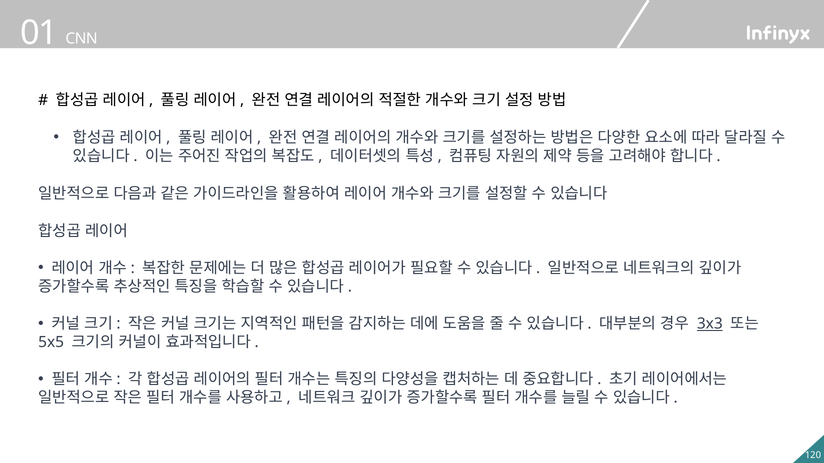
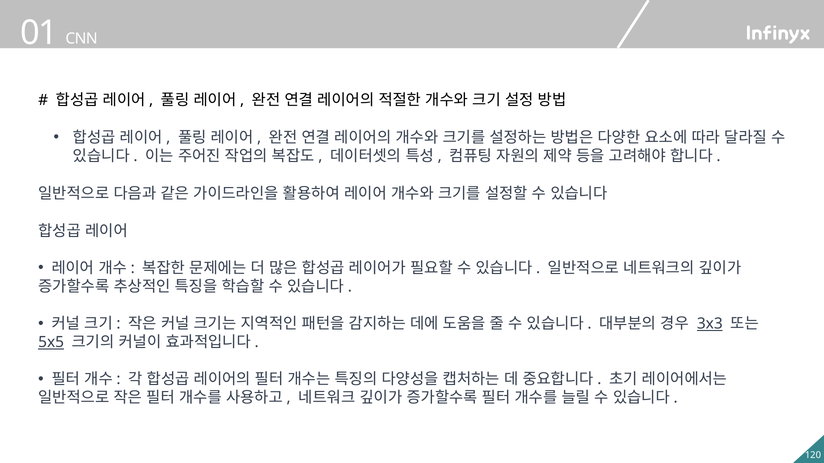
5x5 underline: none -> present
